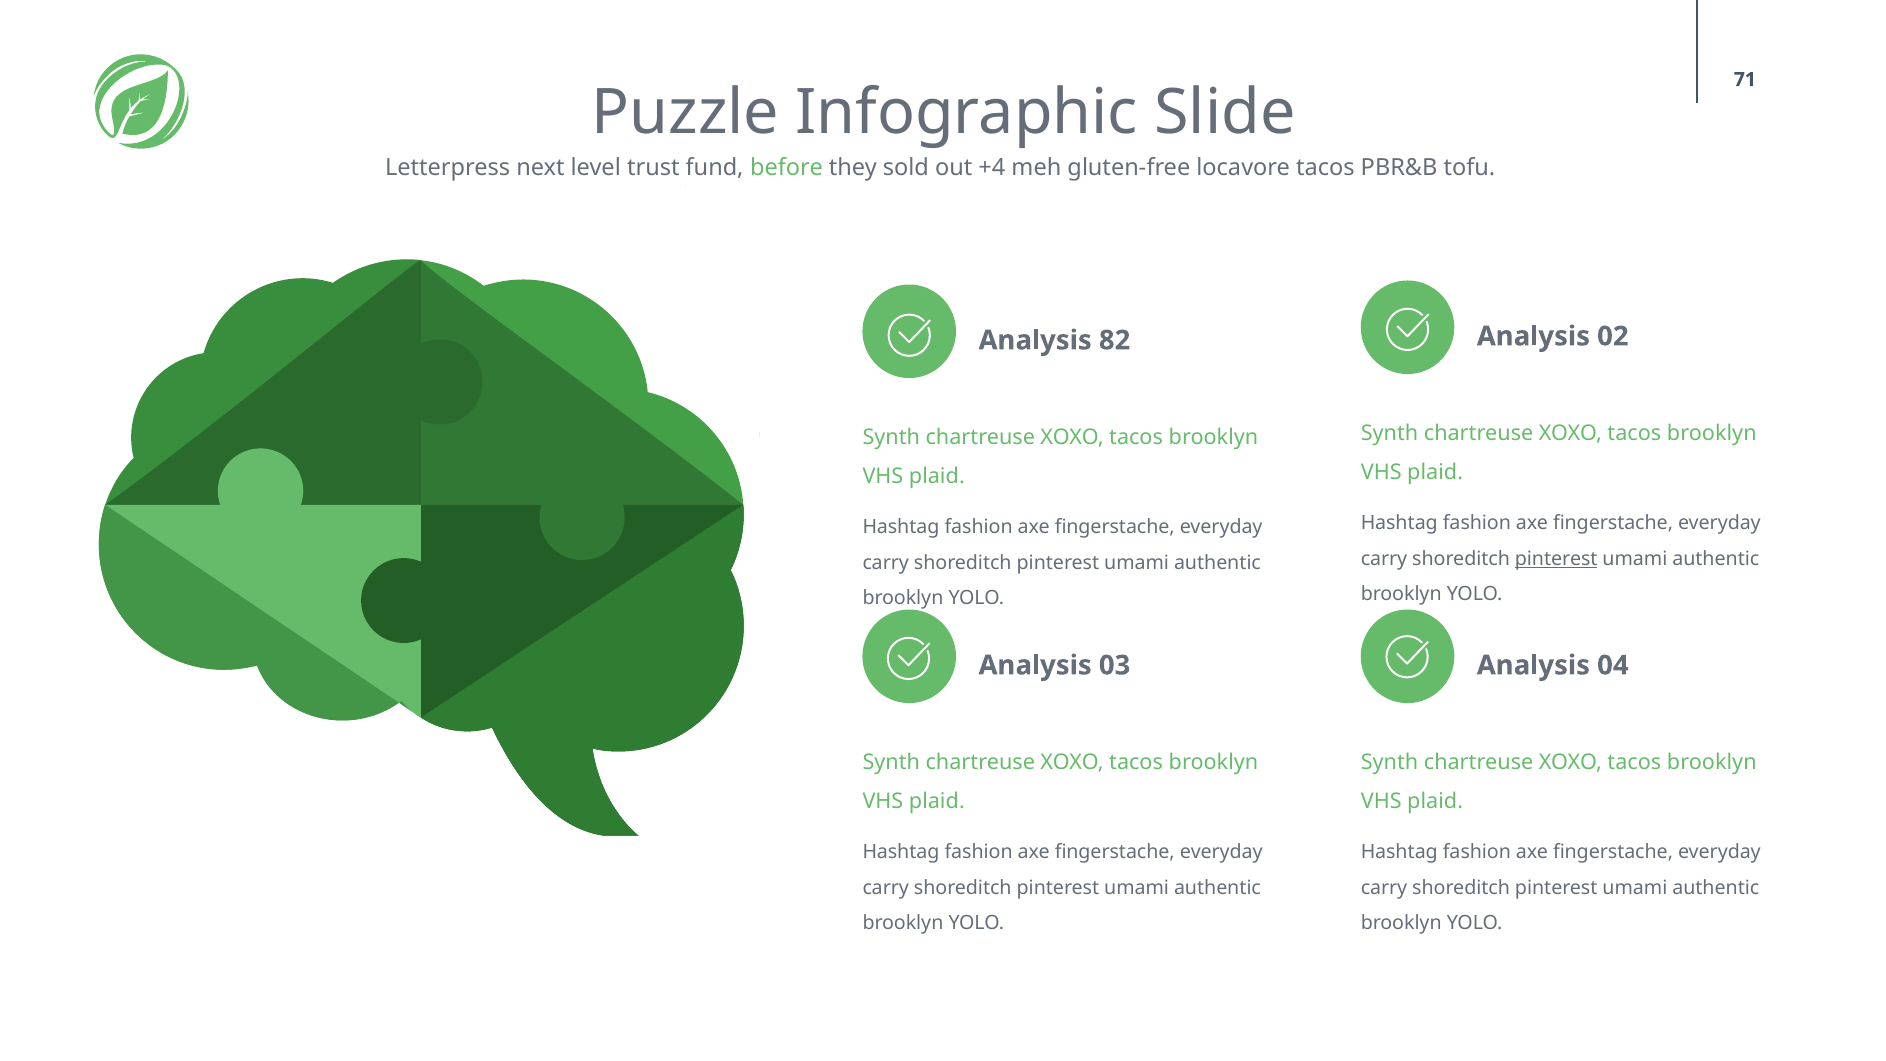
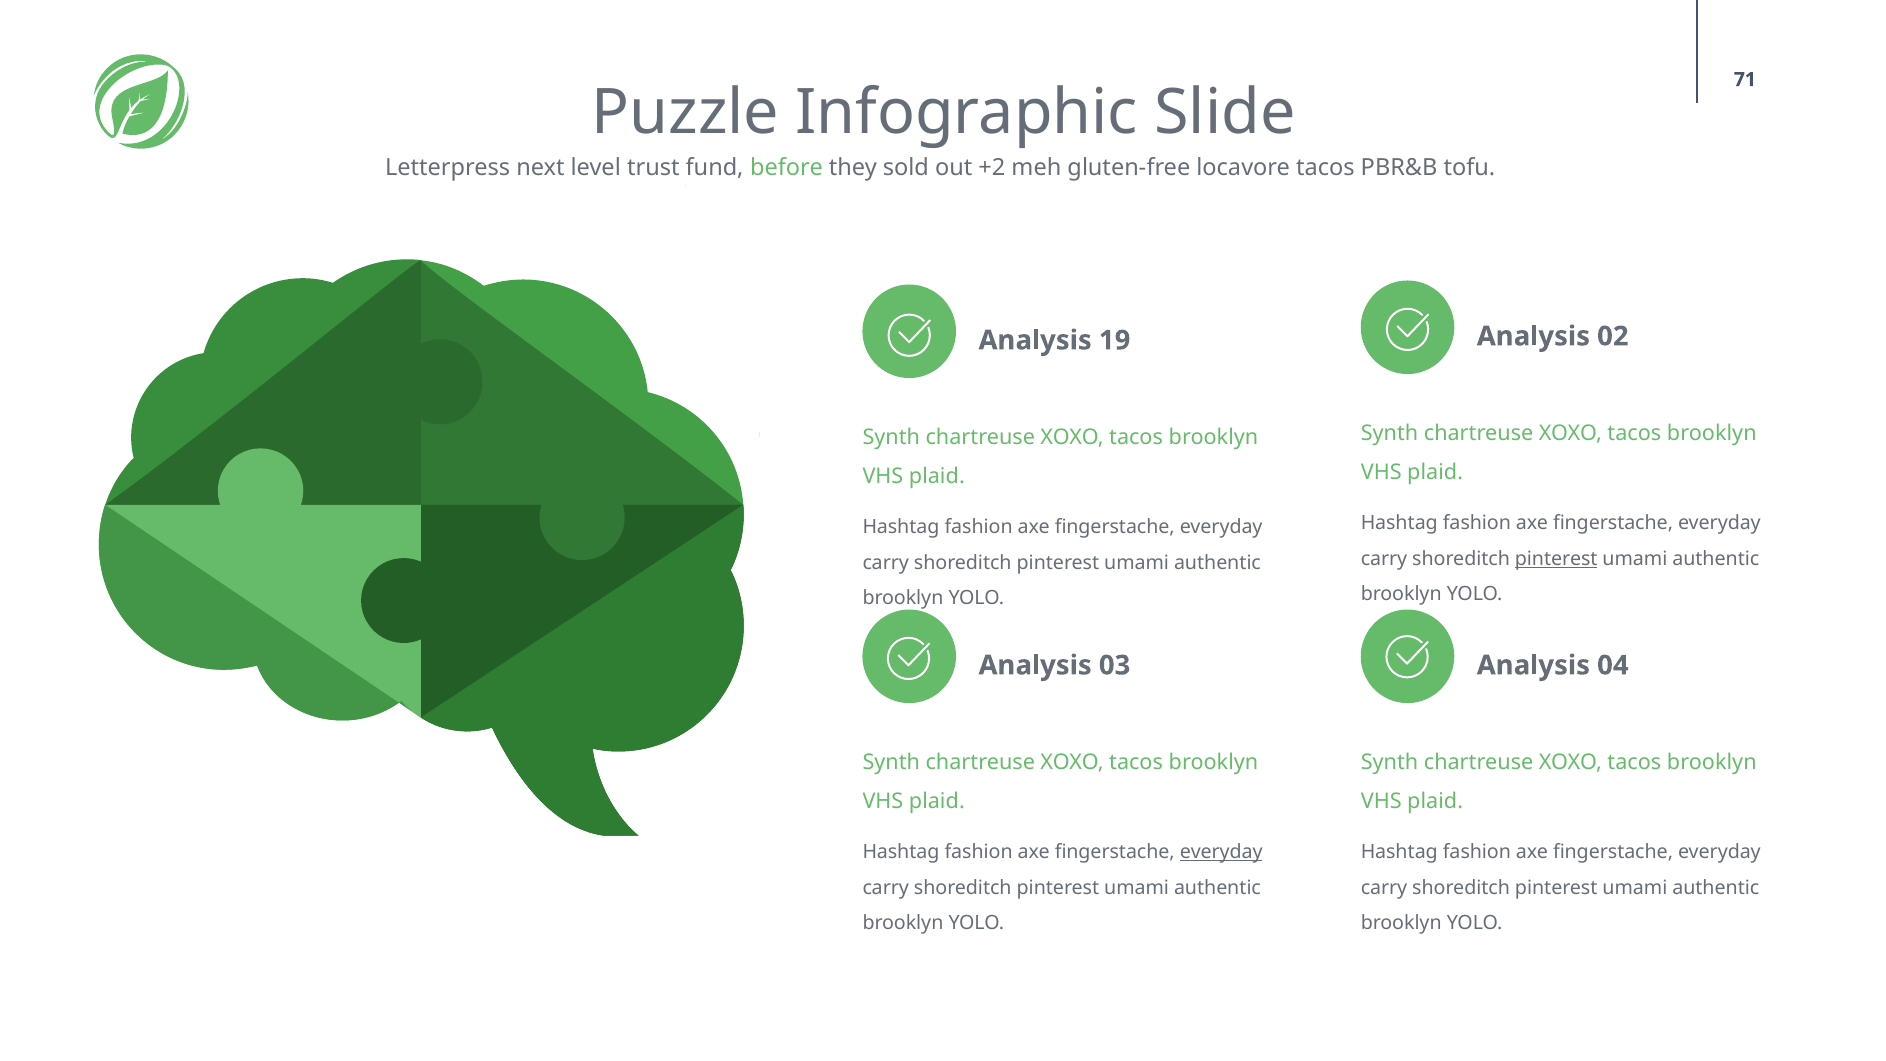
+4: +4 -> +2
82: 82 -> 19
everyday at (1221, 852) underline: none -> present
